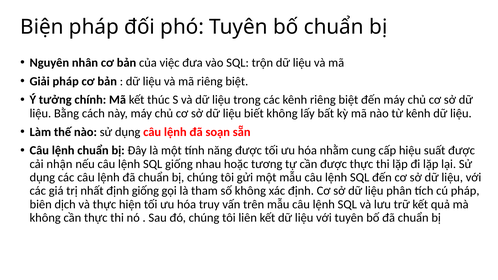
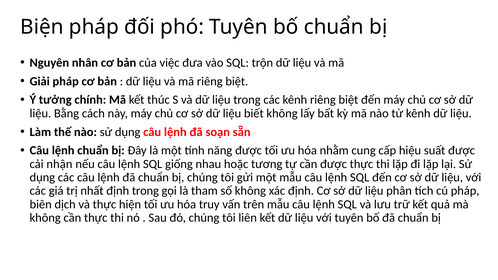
định giống: giống -> trong
